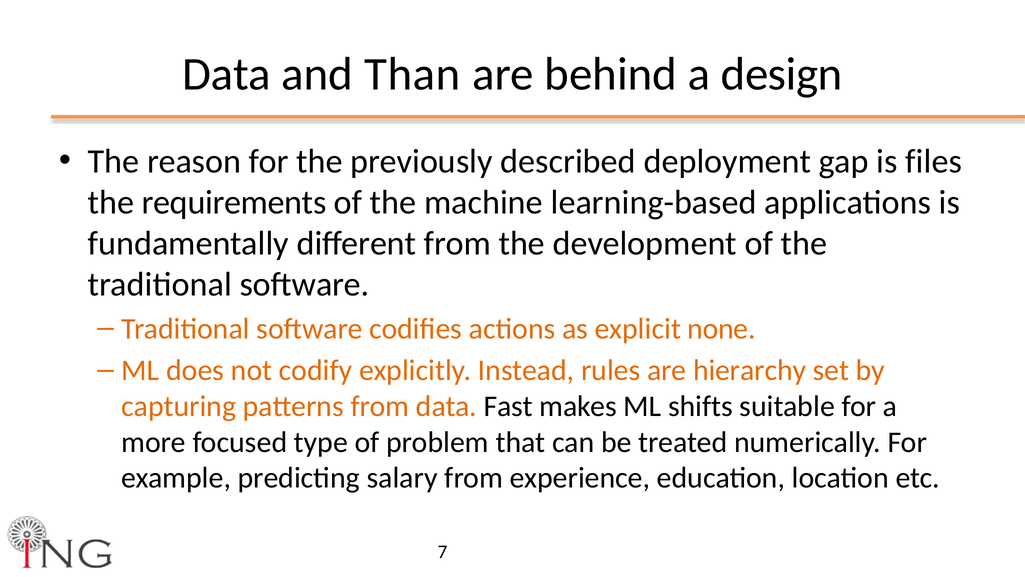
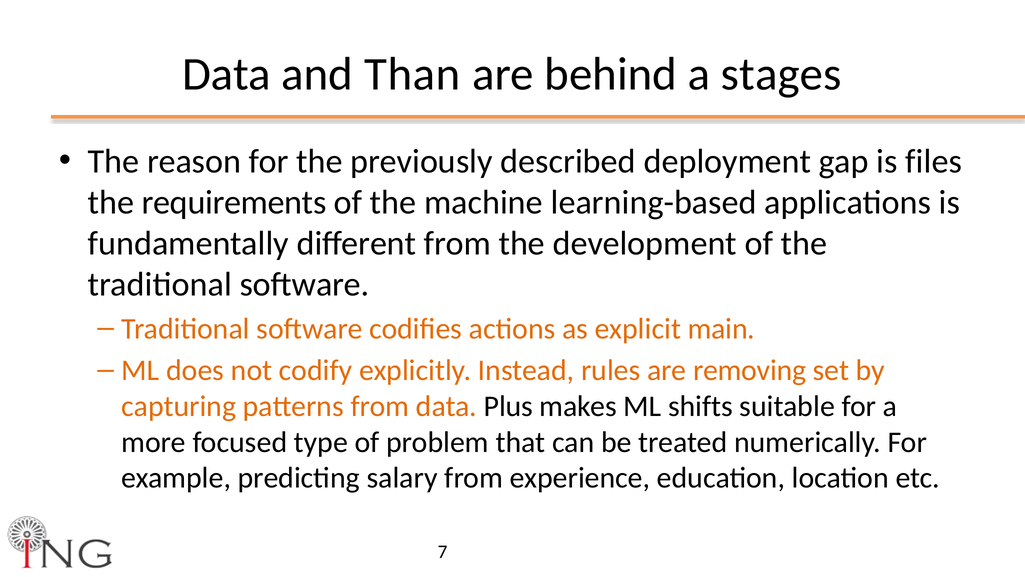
design: design -> stages
none: none -> main
hierarchy: hierarchy -> removing
Fast: Fast -> Plus
